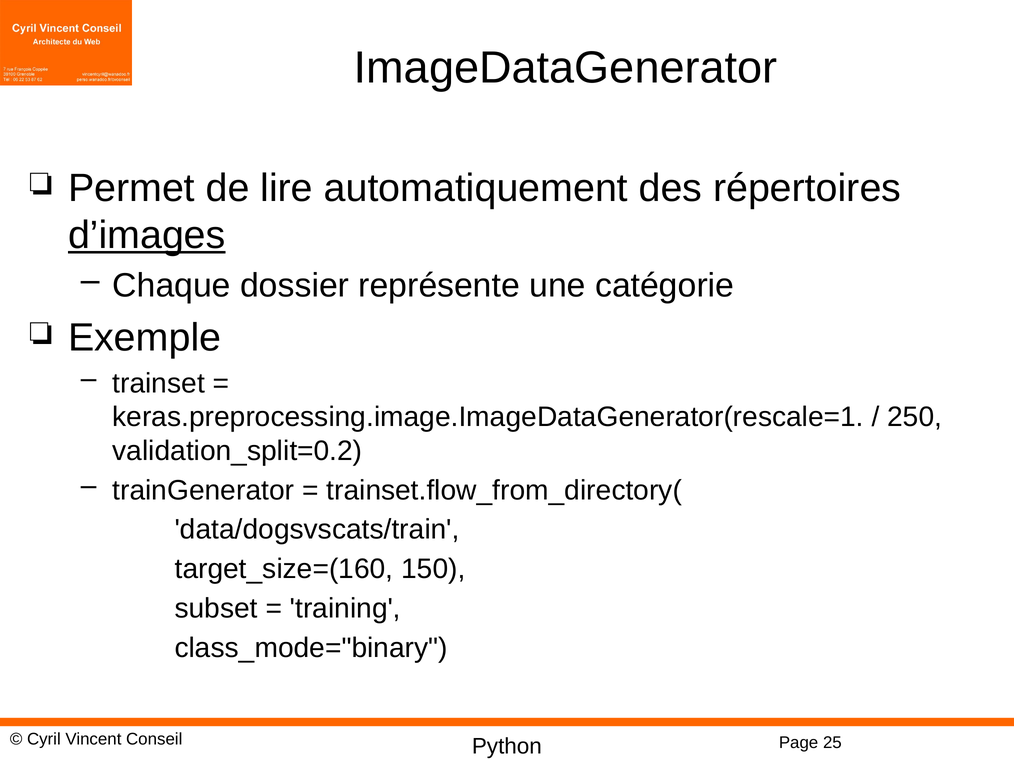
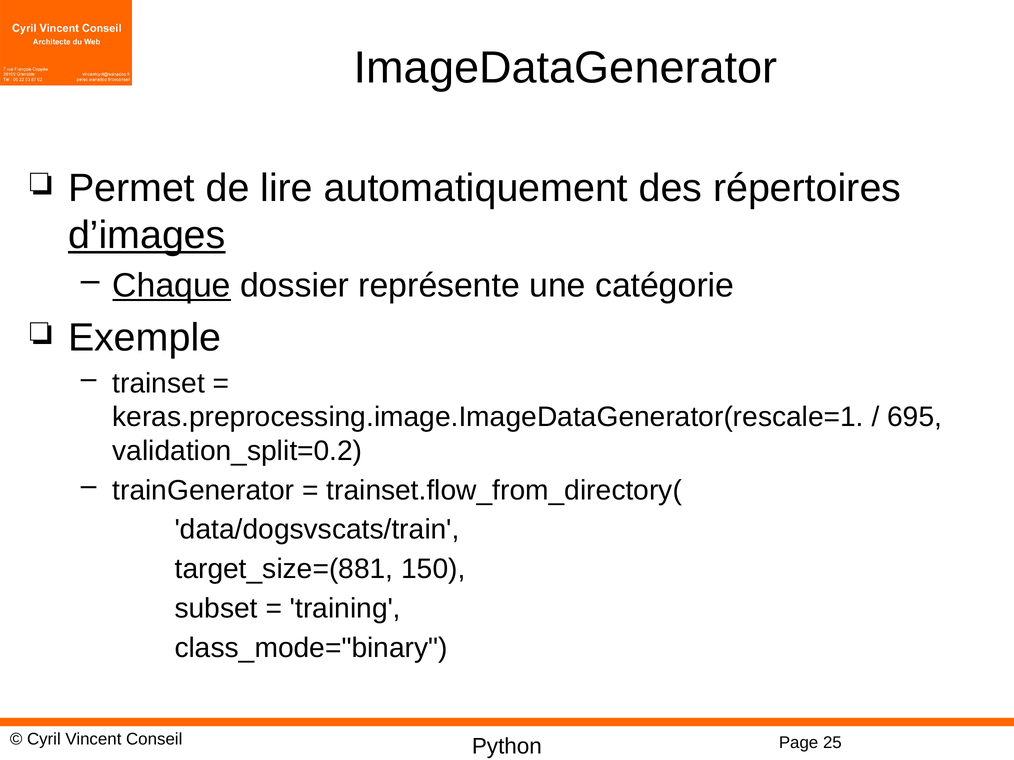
Chaque underline: none -> present
250: 250 -> 695
target_size=(160: target_size=(160 -> target_size=(881
